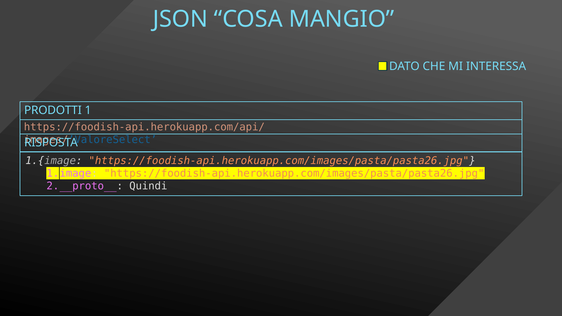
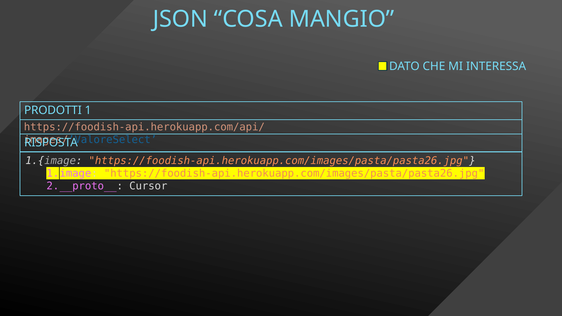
Quindi: Quindi -> Cursor
